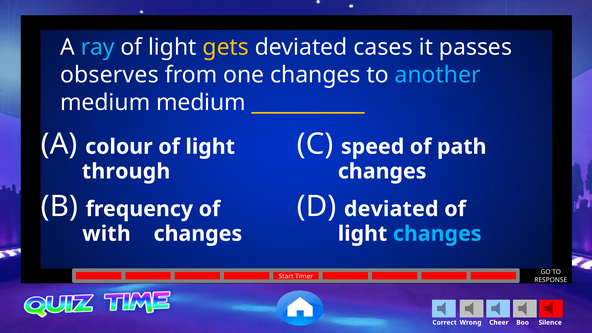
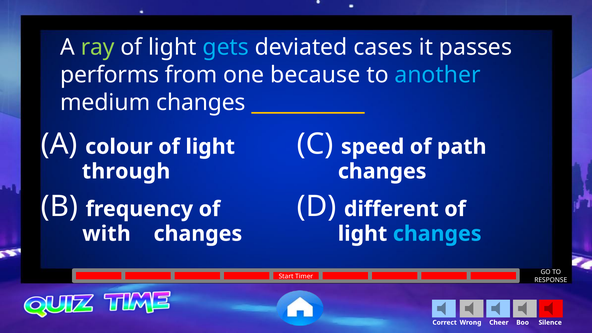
ray colour: light blue -> light green
gets colour: yellow -> light blue
observes: observes -> performs
one changes: changes -> because
medium medium: medium -> changes
D deviated: deviated -> different
